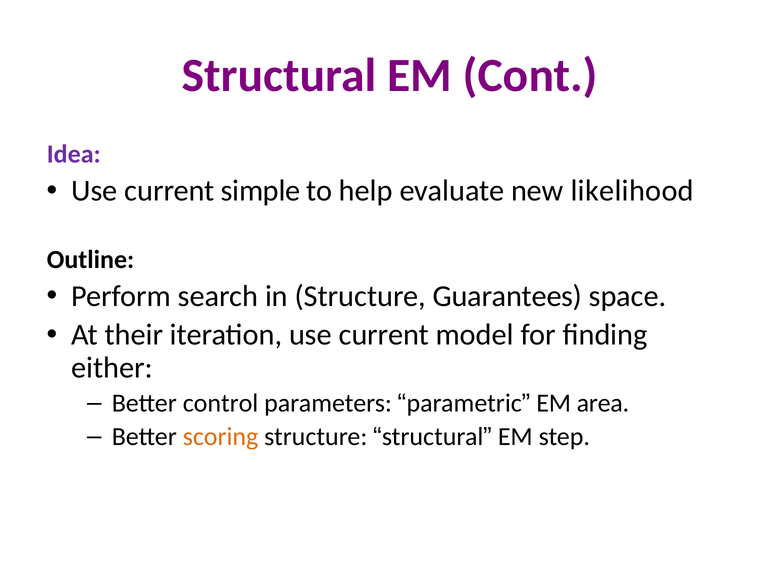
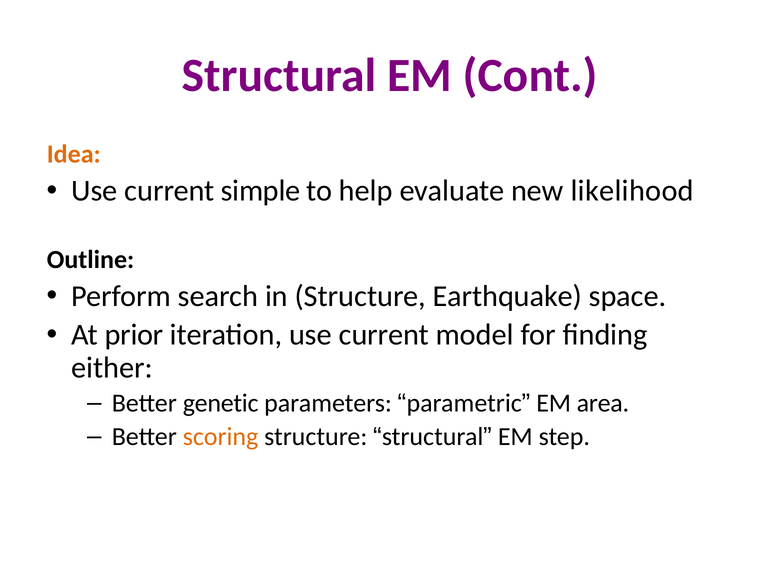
Idea colour: purple -> orange
Guarantees: Guarantees -> Earthquake
their: their -> prior
control: control -> genetic
